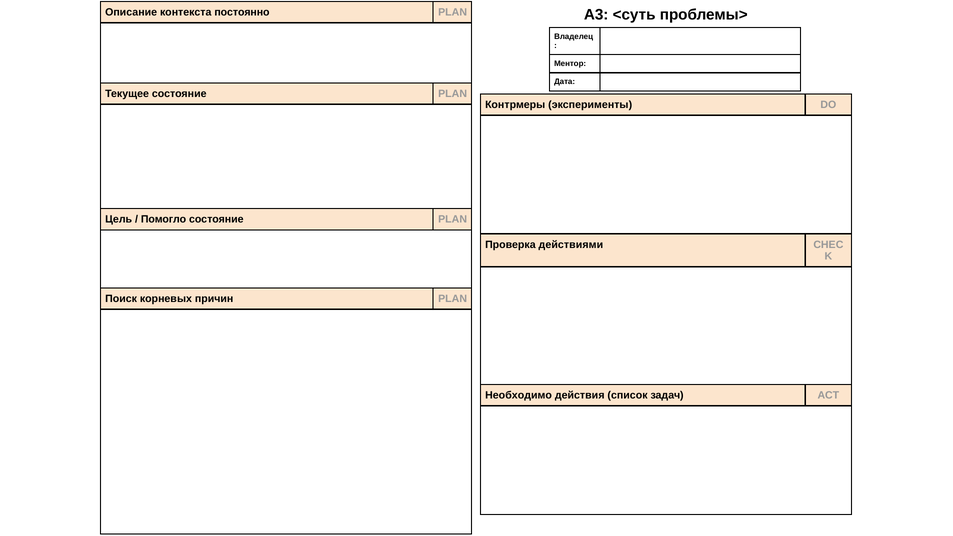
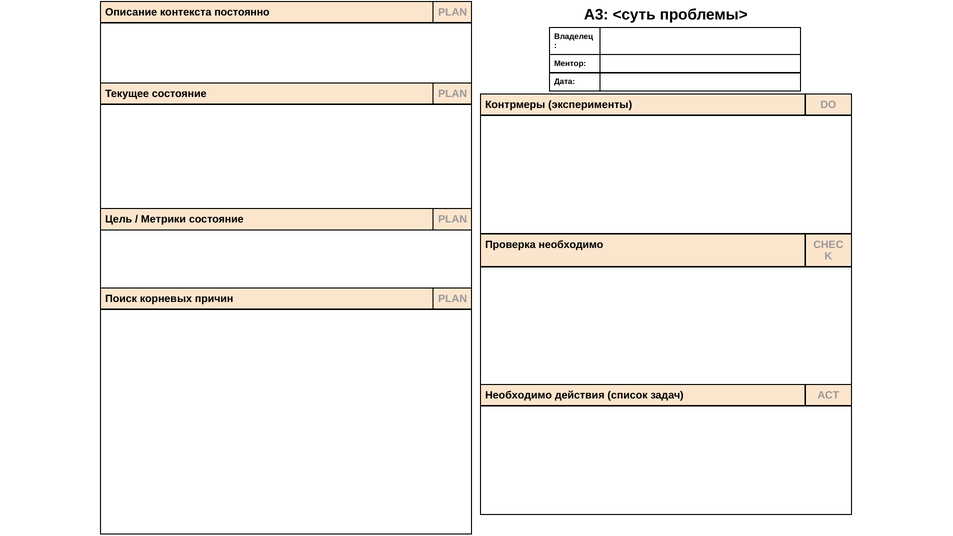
Помогло: Помогло -> Метрики
Проверка действиями: действиями -> необходимо
